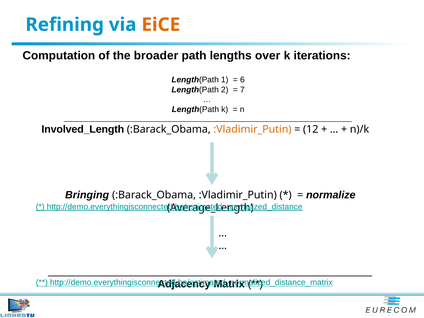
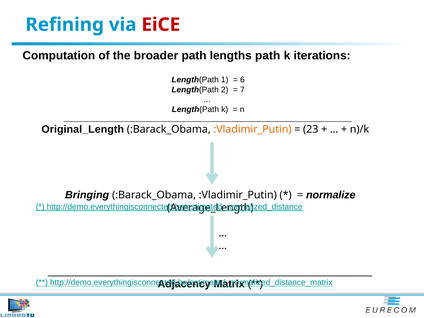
EiCE colour: orange -> red
lengths over: over -> path
Involved_Length: Involved_Length -> Original_Length
12: 12 -> 23
